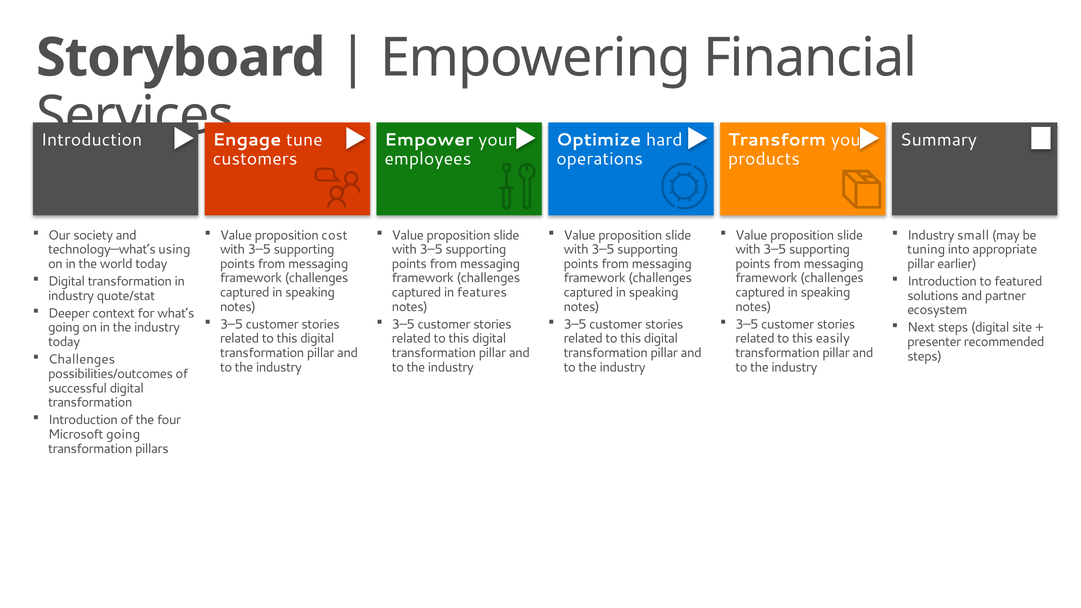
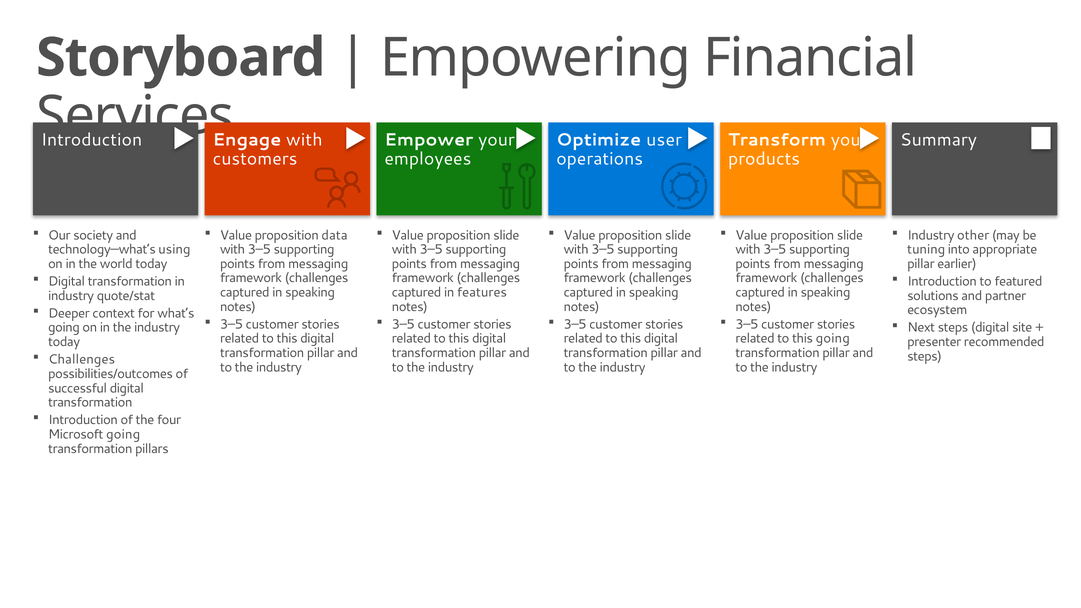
Engage tune: tune -> with
hard: hard -> user
cost: cost -> data
small: small -> other
this easily: easily -> going
